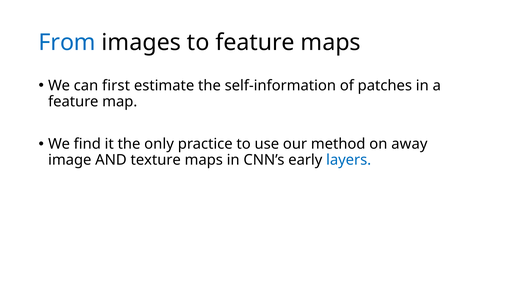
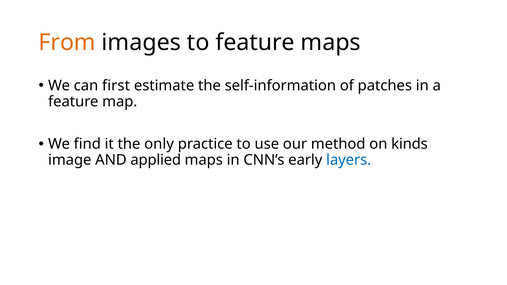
From colour: blue -> orange
away: away -> kinds
texture: texture -> applied
